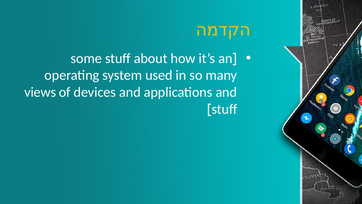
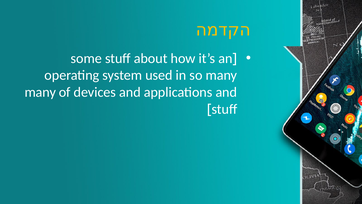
views at (40, 92): views -> many
